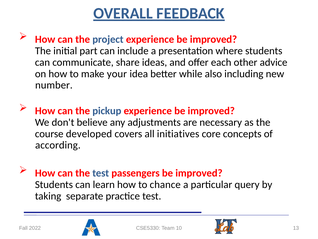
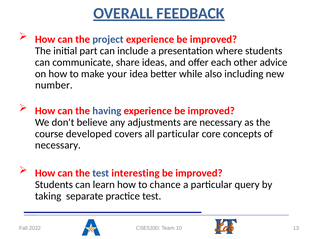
pickup: pickup -> having
all initiatives: initiatives -> particular
according at (58, 145): according -> necessary
passengers: passengers -> interesting
